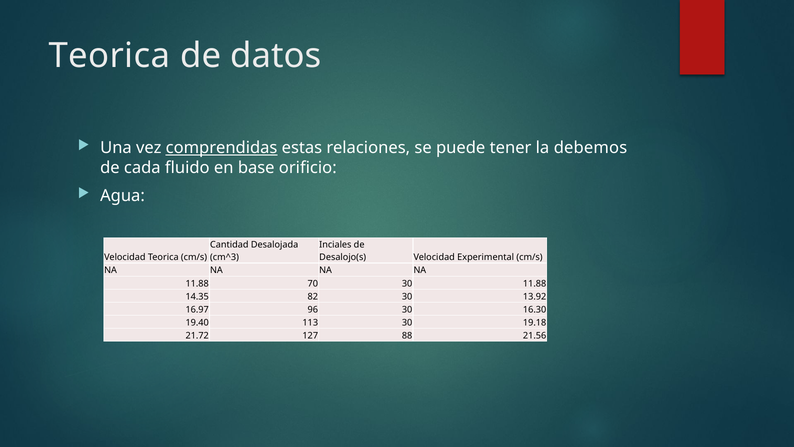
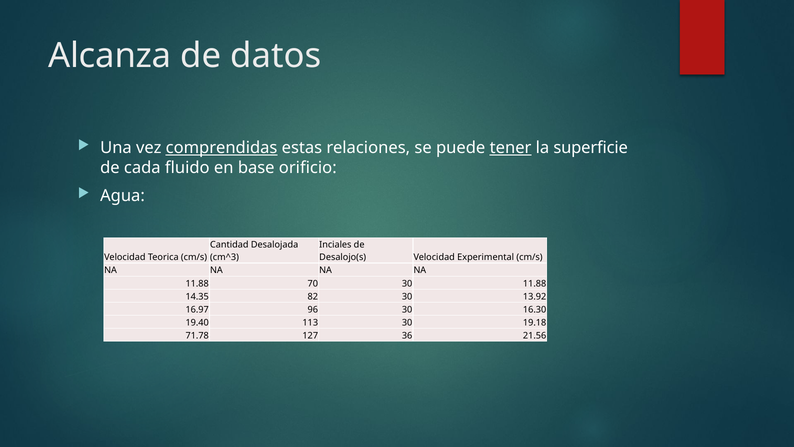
Teorica at (109, 56): Teorica -> Alcanza
tener underline: none -> present
debemos: debemos -> superficie
21.72: 21.72 -> 71.78
88: 88 -> 36
